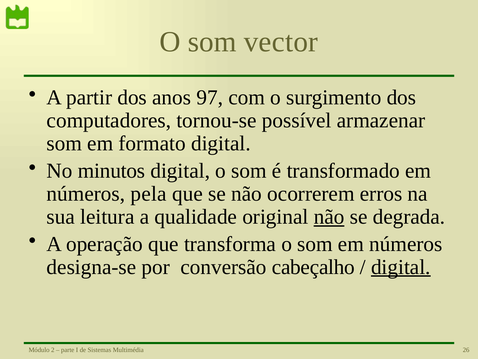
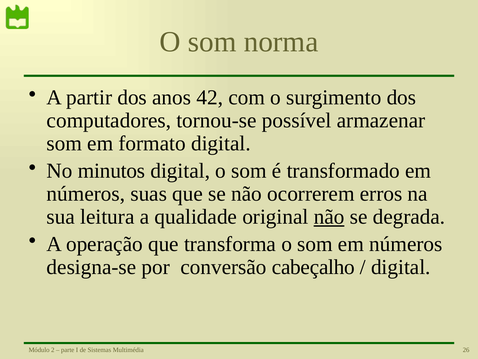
vector: vector -> norma
97: 97 -> 42
pela: pela -> suas
digital at (401, 267) underline: present -> none
